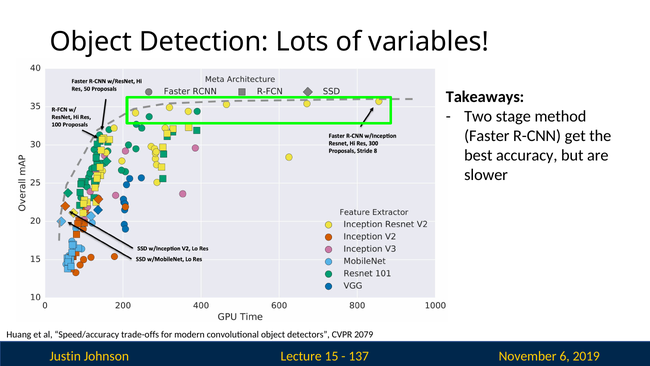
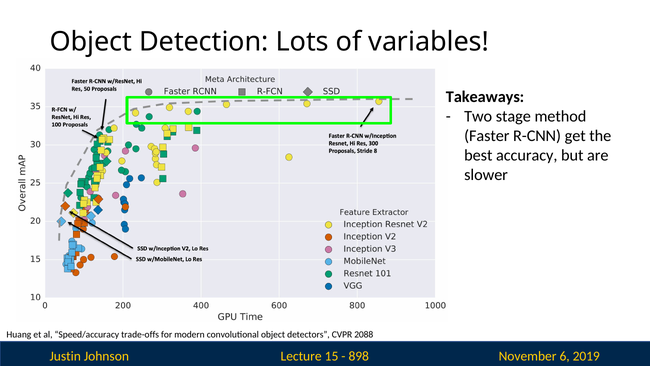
2079: 2079 -> 2088
137: 137 -> 898
